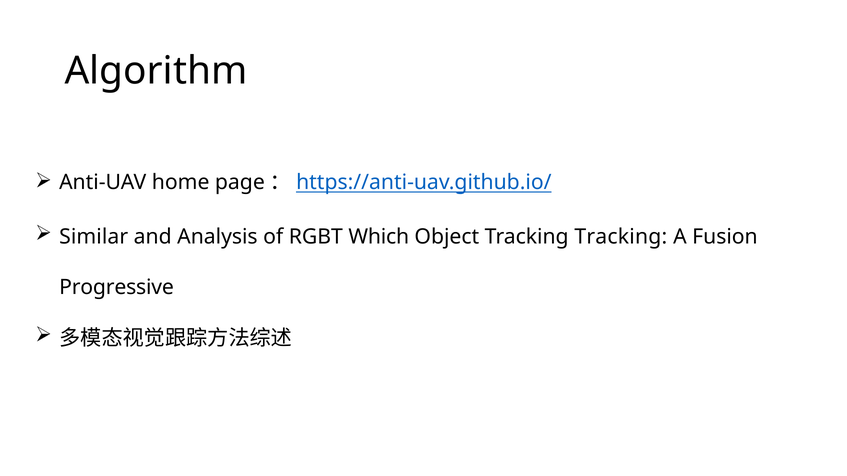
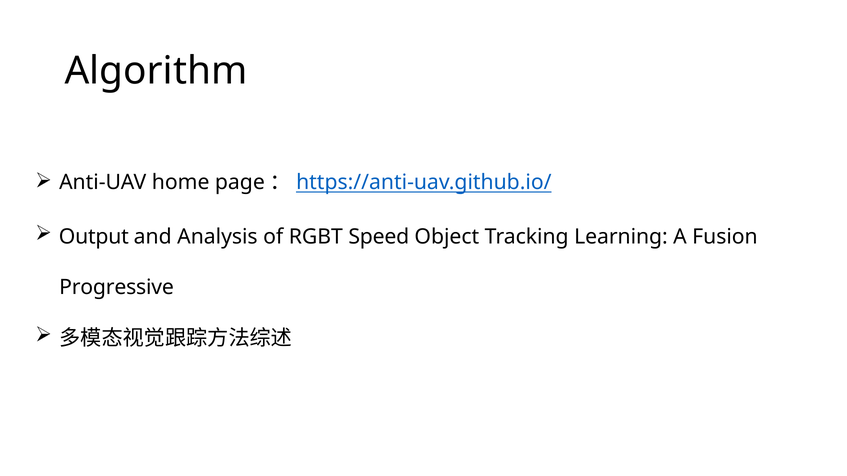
Similar: Similar -> Output
Which: Which -> Speed
Tracking Tracking: Tracking -> Learning
